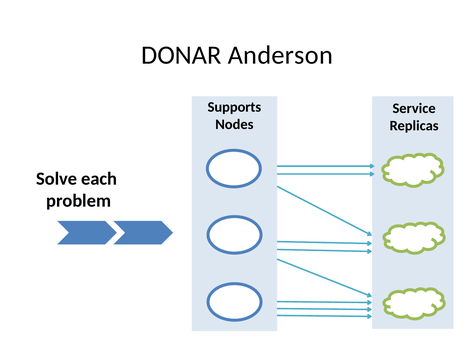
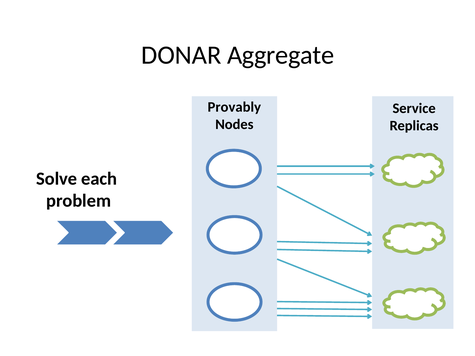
Anderson: Anderson -> Aggregate
Supports: Supports -> Provably
